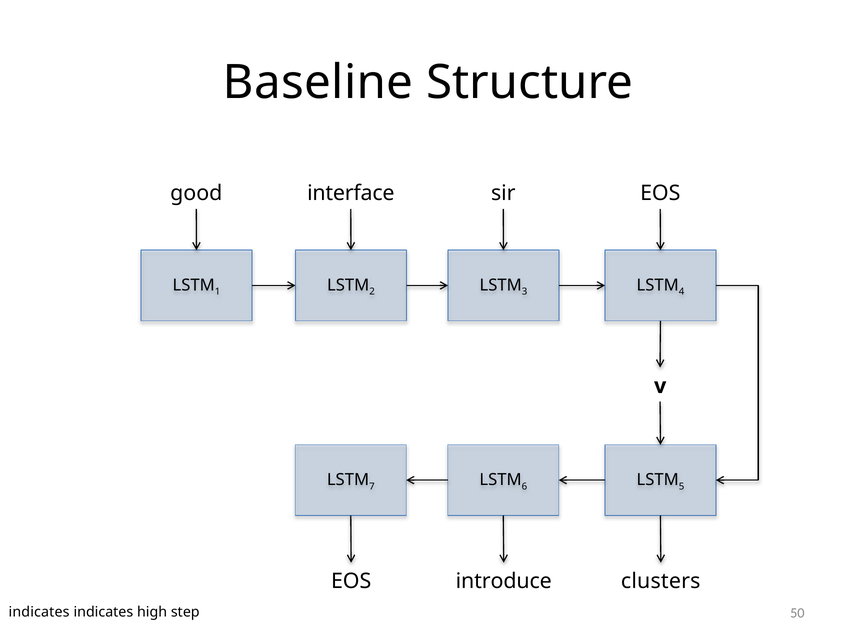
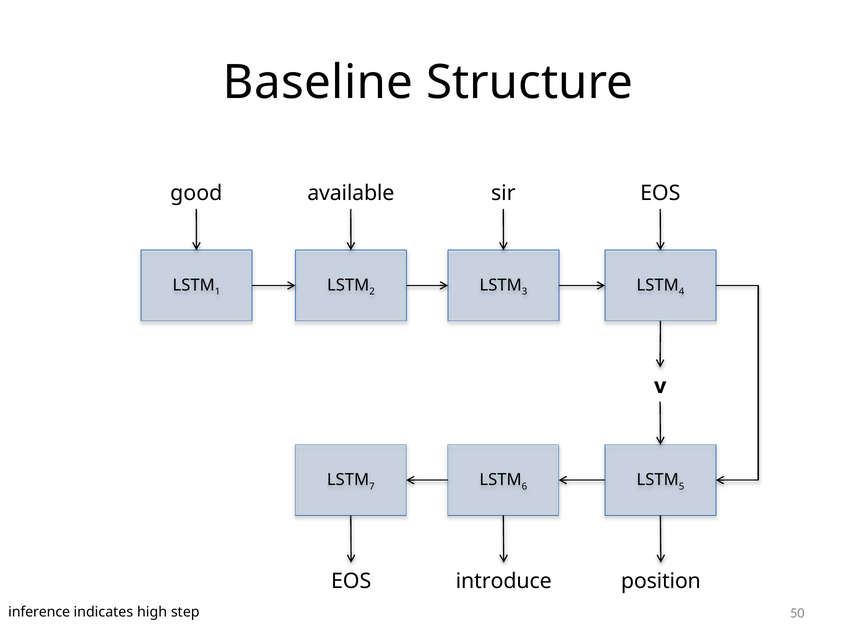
interface: interface -> available
clusters: clusters -> position
indicates at (39, 612): indicates -> inference
